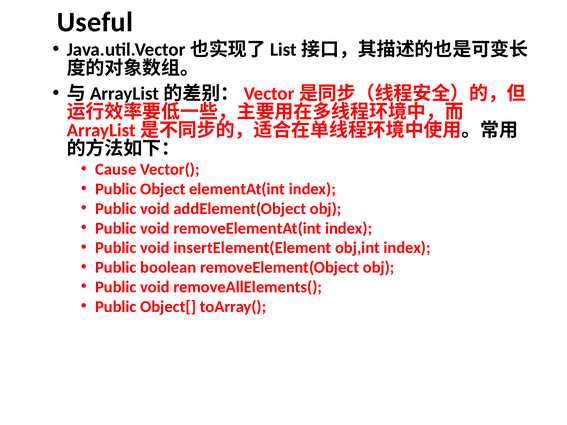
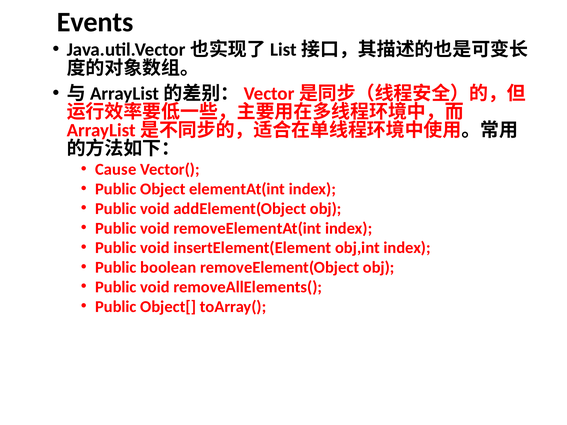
Useful: Useful -> Events
